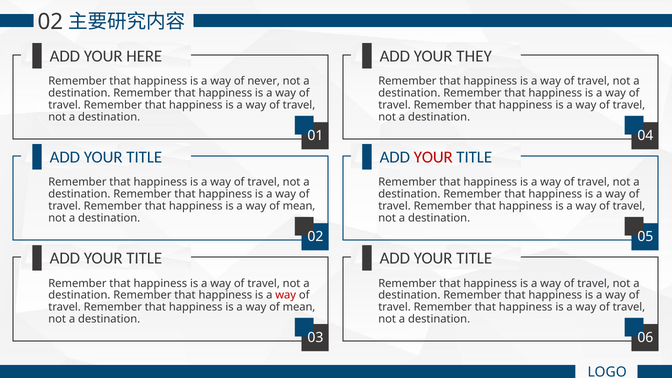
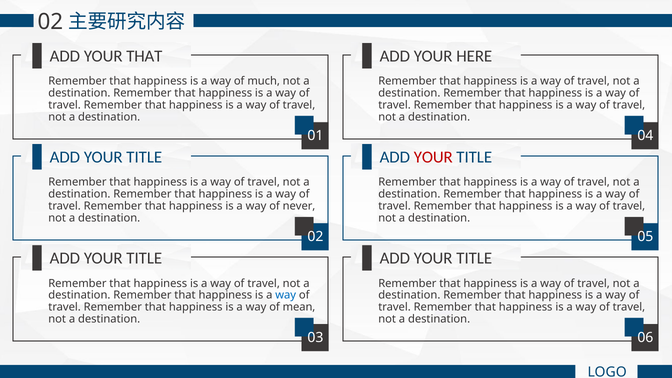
YOUR HERE: HERE -> THAT
THEY: THEY -> HERE
never: never -> much
mean at (299, 206): mean -> never
way at (286, 295) colour: red -> blue
